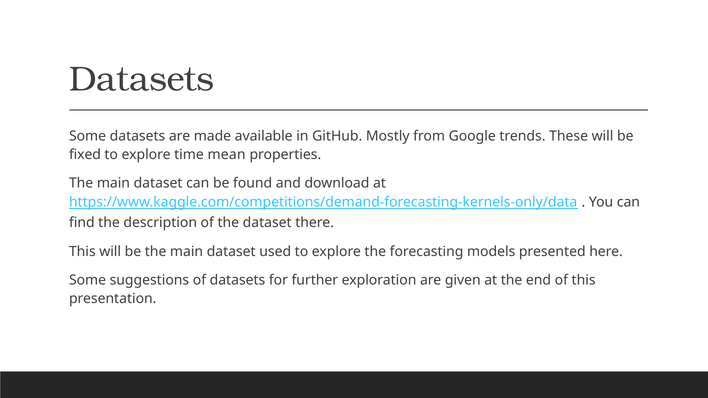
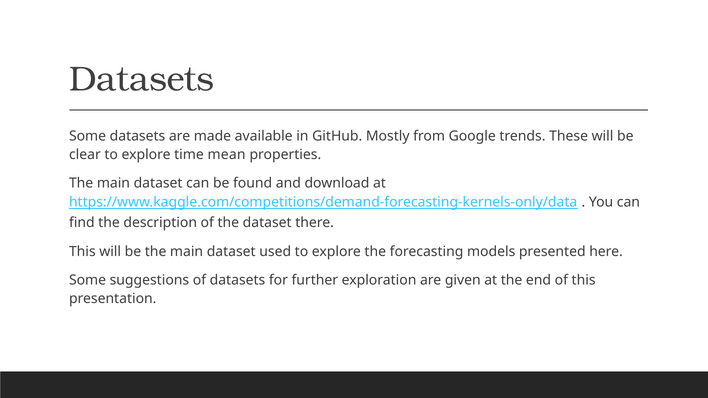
fixed: fixed -> clear
